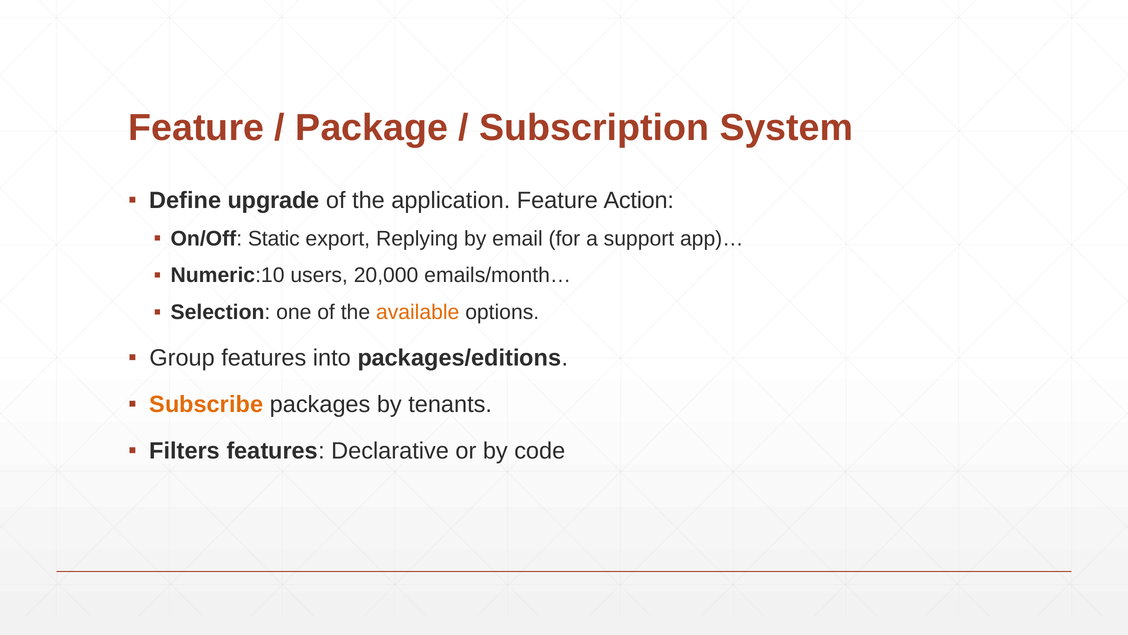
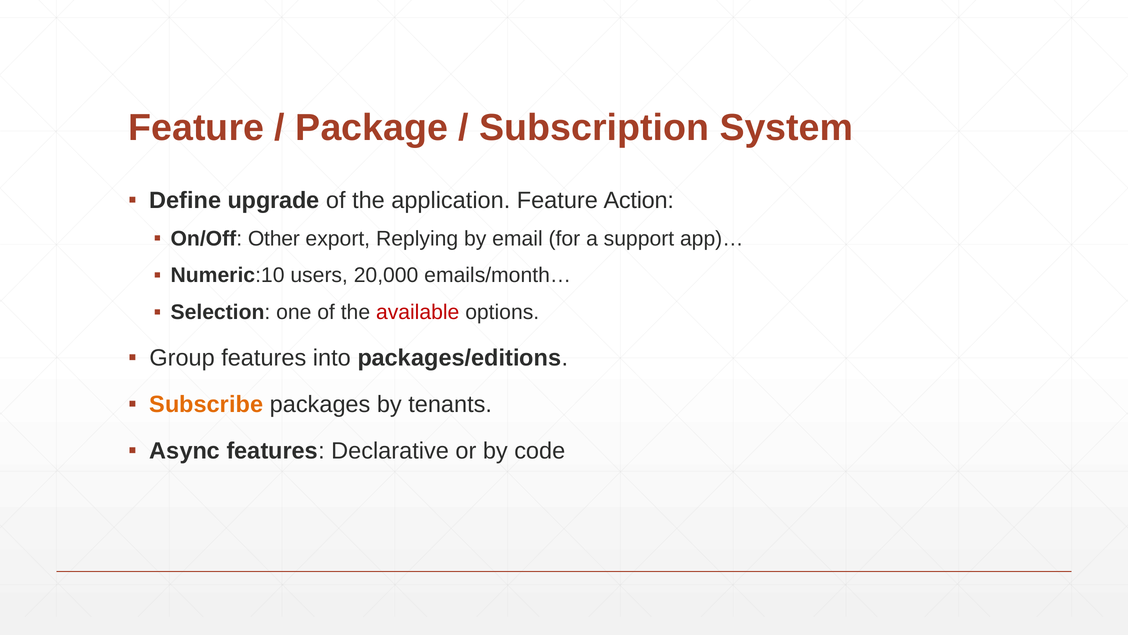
Static: Static -> Other
available colour: orange -> red
Filters: Filters -> Async
